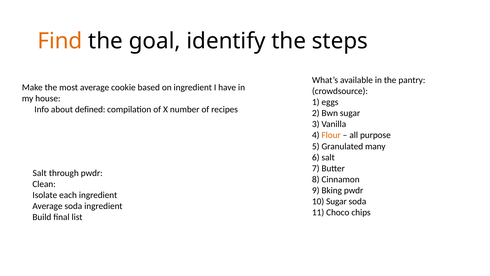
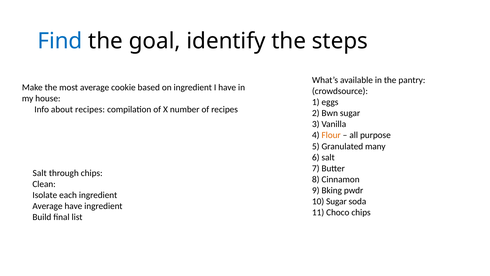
Find colour: orange -> blue
about defined: defined -> recipes
through pwdr: pwdr -> chips
Average soda: soda -> have
